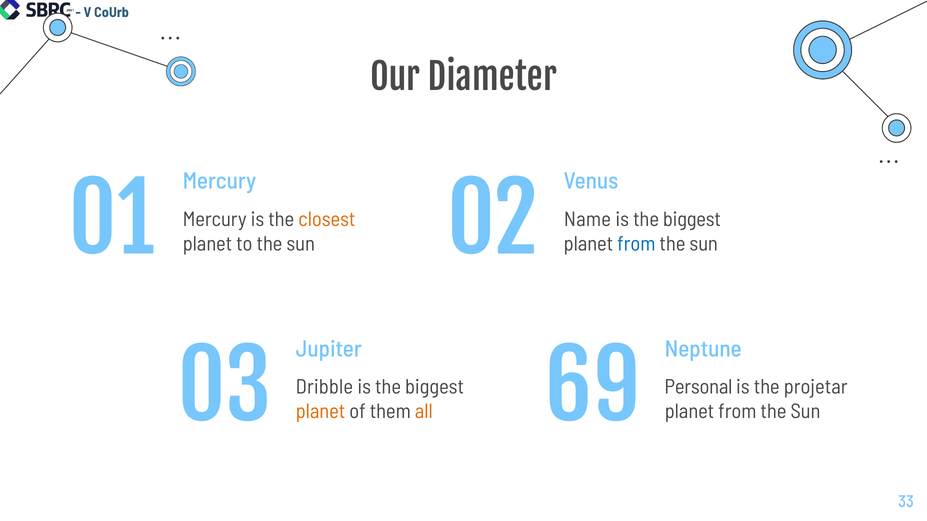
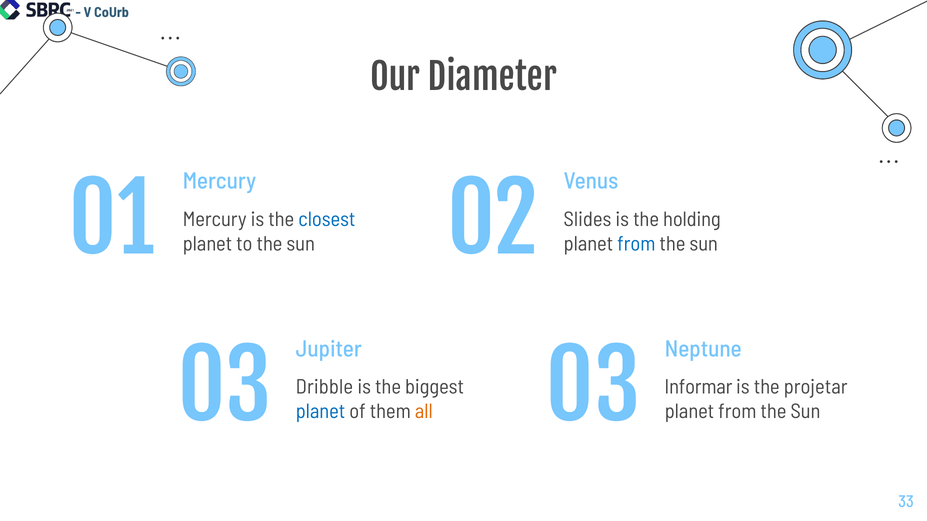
closest colour: orange -> blue
Name: Name -> Slides
biggest at (692, 220): biggest -> holding
03 69: 69 -> 03
Personal: Personal -> Informar
planet at (321, 412) colour: orange -> blue
